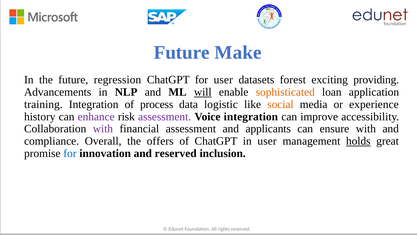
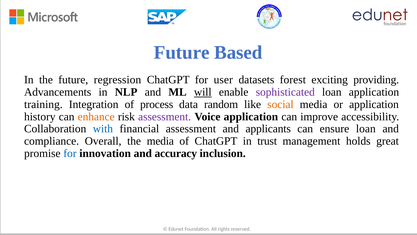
Make: Make -> Based
sophisticated colour: orange -> purple
logistic: logistic -> random
or experience: experience -> application
enhance colour: purple -> orange
Voice integration: integration -> application
with at (103, 129) colour: purple -> blue
ensure with: with -> loan
the offers: offers -> media
in user: user -> trust
holds underline: present -> none
and reserved: reserved -> accuracy
